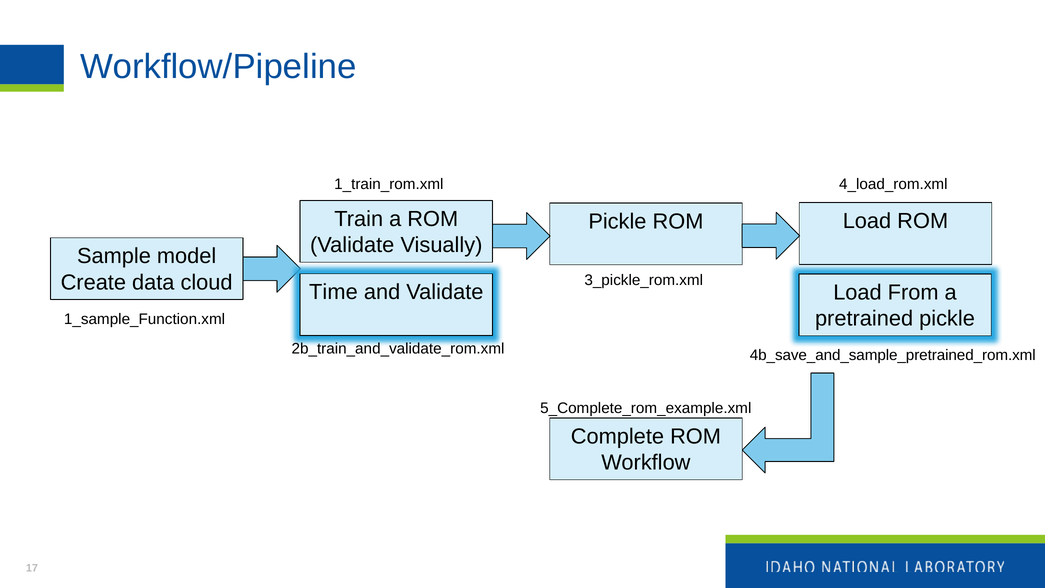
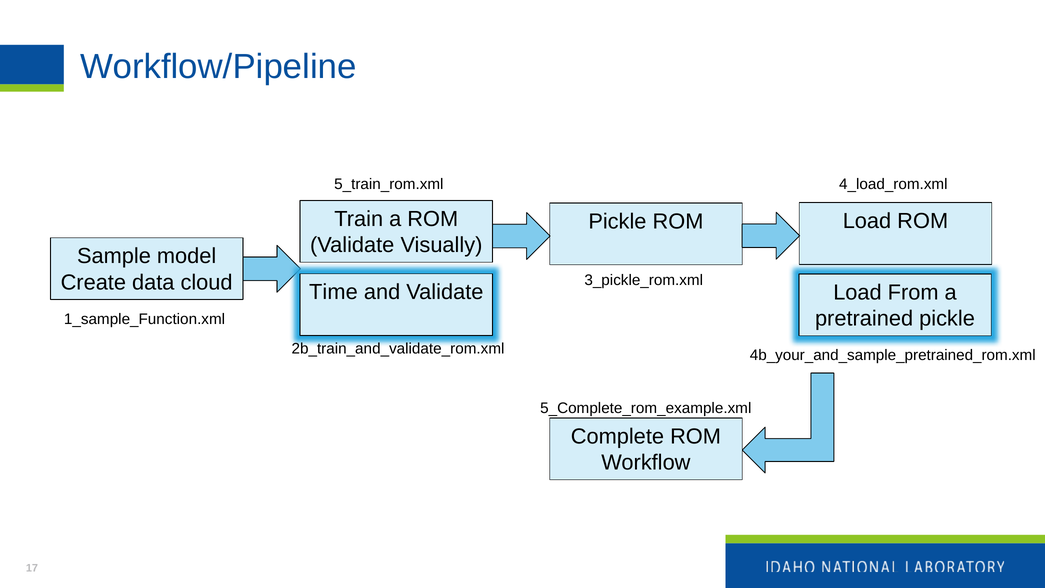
1_train_rom.xml: 1_train_rom.xml -> 5_train_rom.xml
4b_save_and_sample_pretrained_rom.xml: 4b_save_and_sample_pretrained_rom.xml -> 4b_your_and_sample_pretrained_rom.xml
